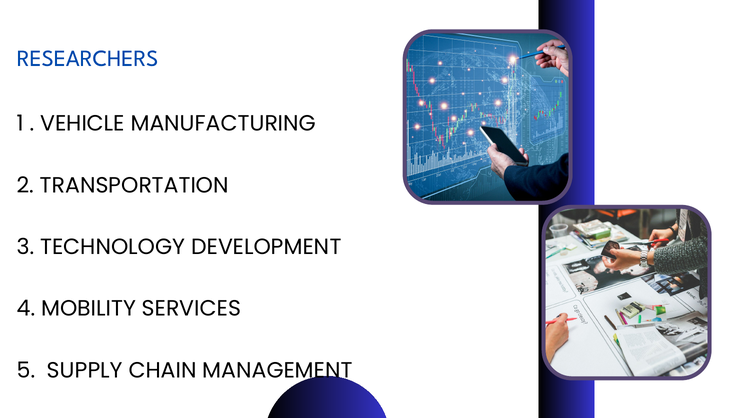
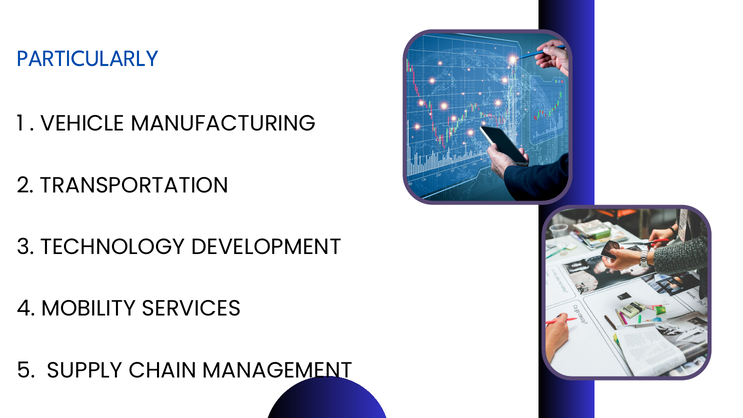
RESEARCHERS: RESEARCHERS -> PARTICULARLY
